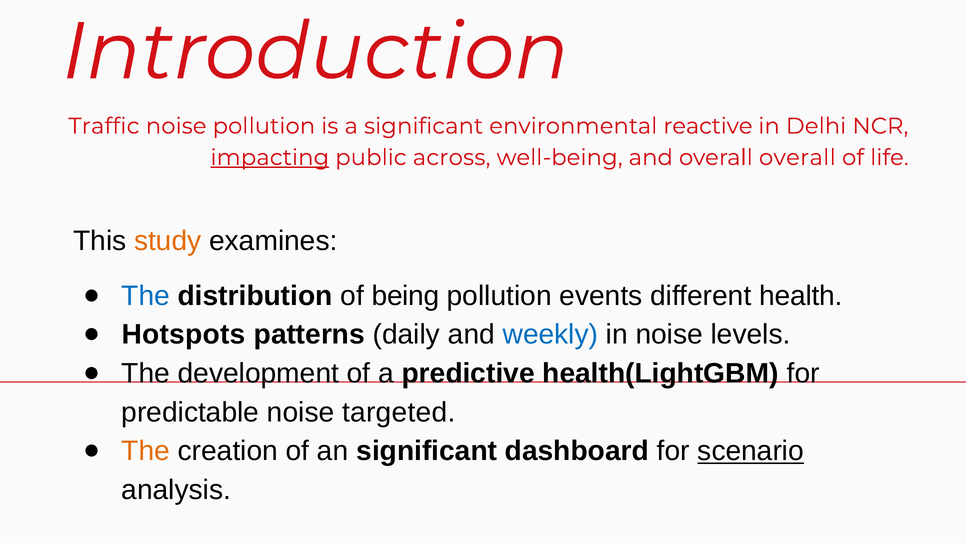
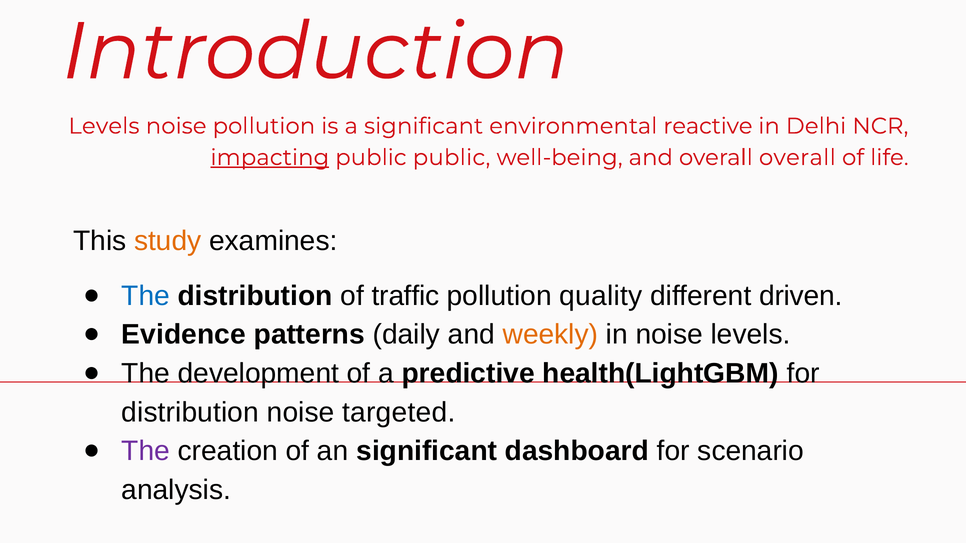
Traffic at (104, 126): Traffic -> Levels
public across: across -> public
being: being -> traffic
events: events -> quality
health: health -> driven
Hotspots: Hotspots -> Evidence
weekly colour: blue -> orange
predictable at (190, 413): predictable -> distribution
The at (146, 452) colour: orange -> purple
scenario underline: present -> none
